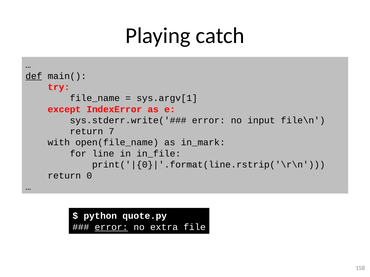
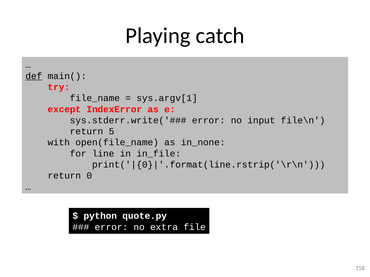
7: 7 -> 5
in_mark: in_mark -> in_none
error at (111, 227) underline: present -> none
